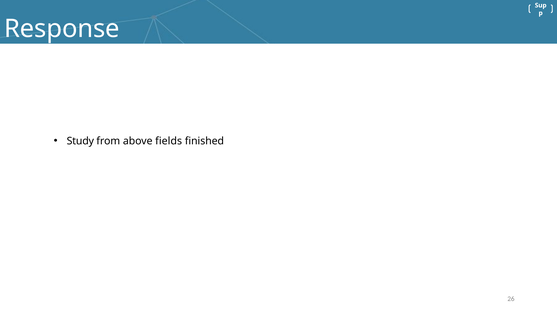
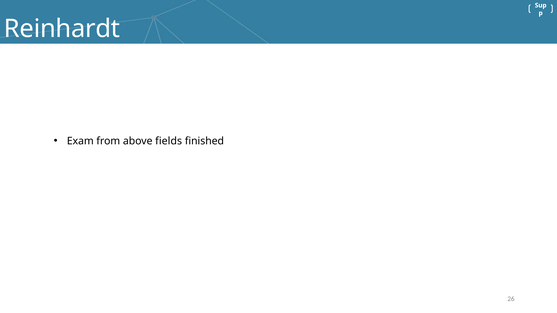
Response: Response -> Reinhardt
Study: Study -> Exam
